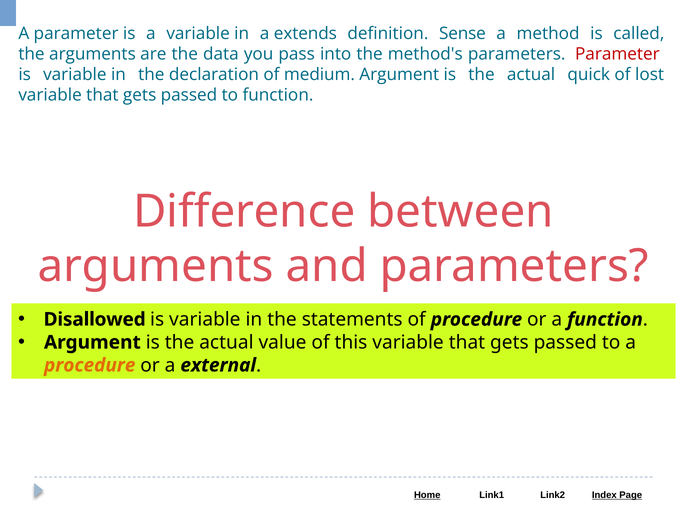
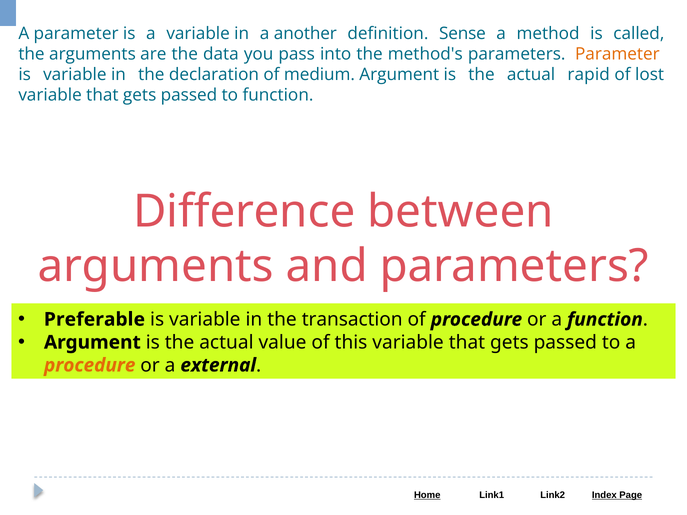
extends: extends -> another
Parameter at (617, 54) colour: red -> orange
quick: quick -> rapid
Disallowed: Disallowed -> Preferable
statements: statements -> transaction
